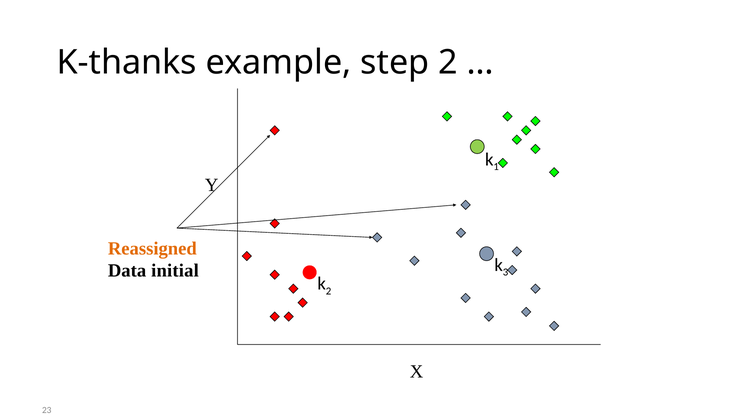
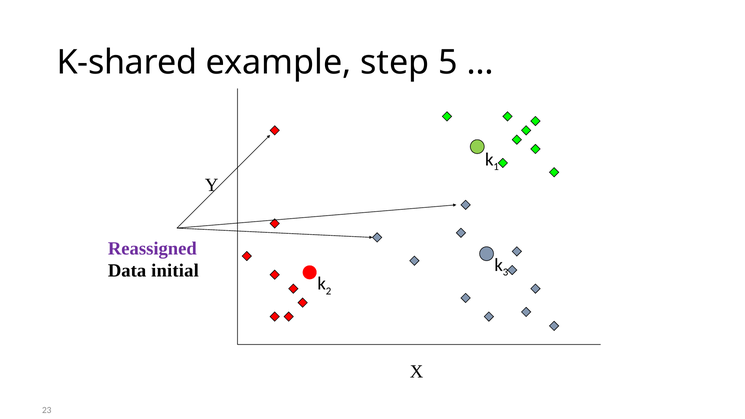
K-thanks: K-thanks -> K-shared
step 2: 2 -> 5
Reassigned colour: orange -> purple
